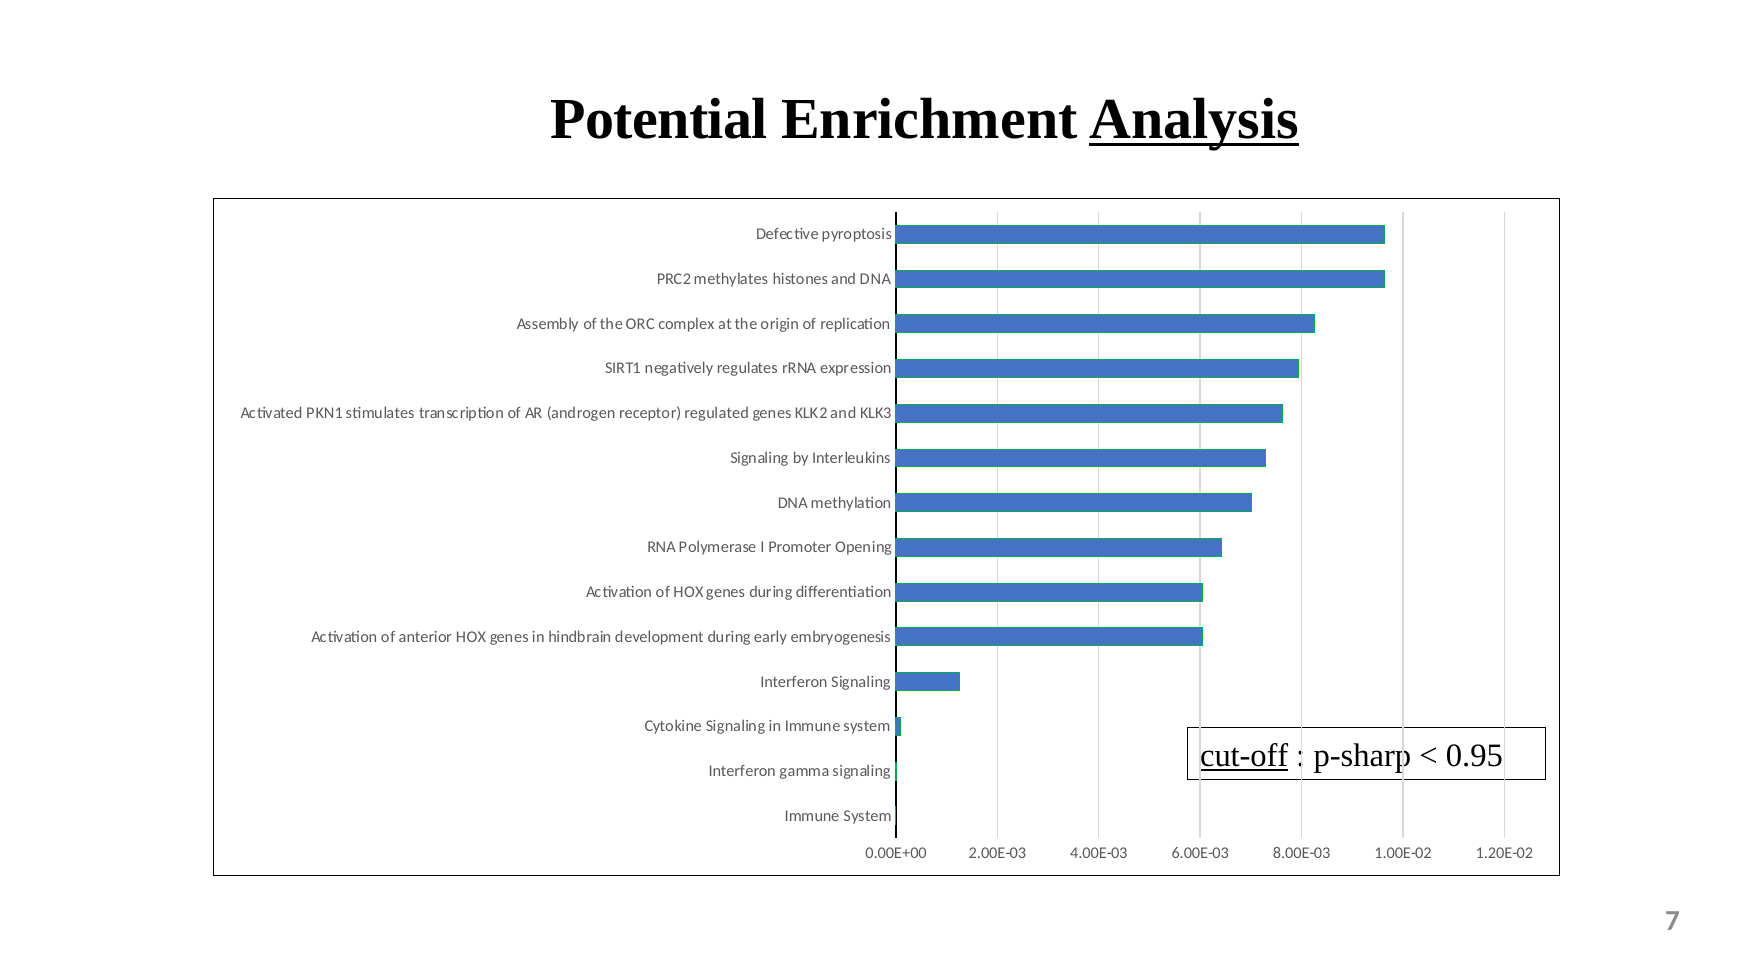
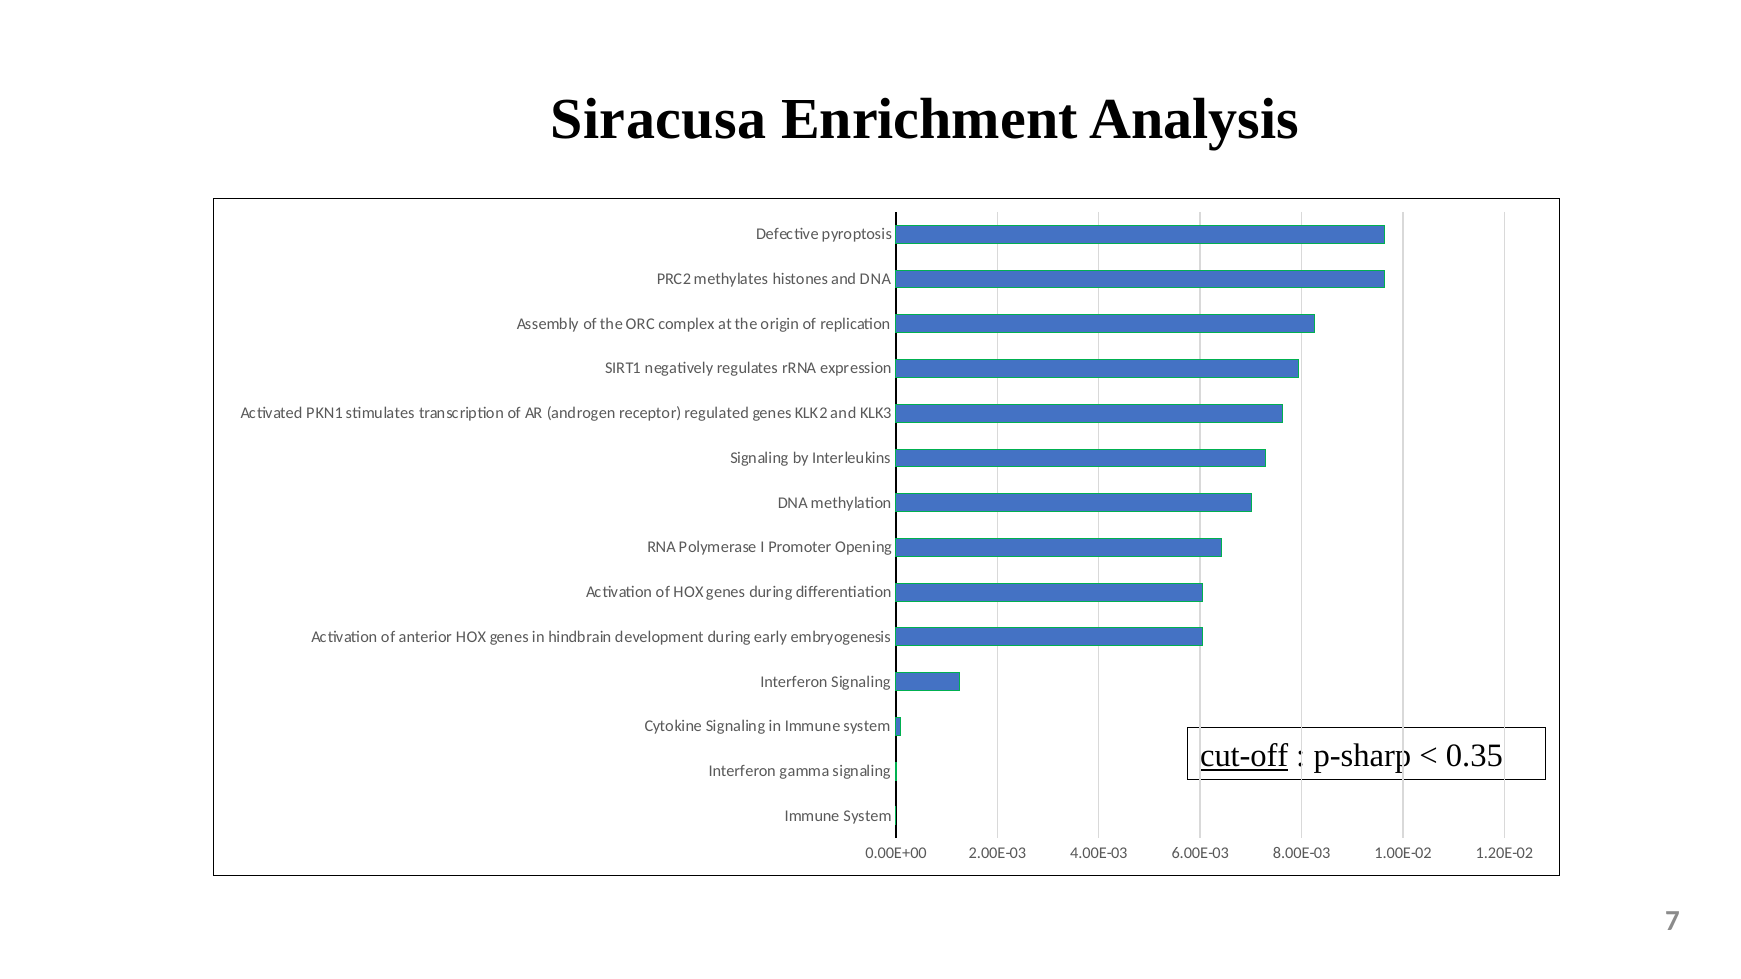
Potential: Potential -> Siracusa
Analysis underline: present -> none
0.95: 0.95 -> 0.35
